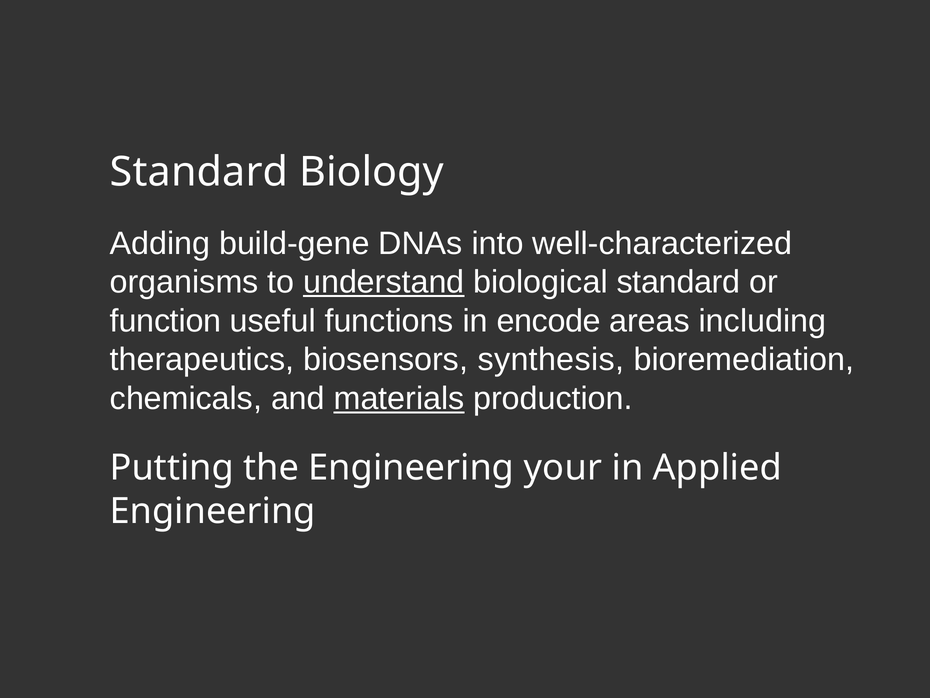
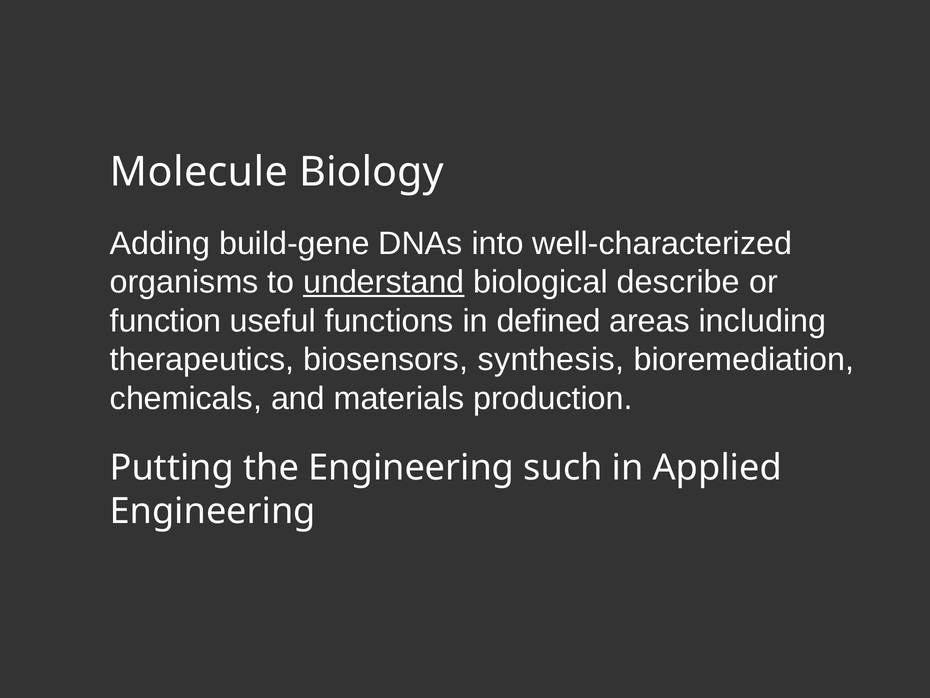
Standard at (199, 172): Standard -> Molecule
biological standard: standard -> describe
encode: encode -> defined
materials underline: present -> none
your: your -> such
